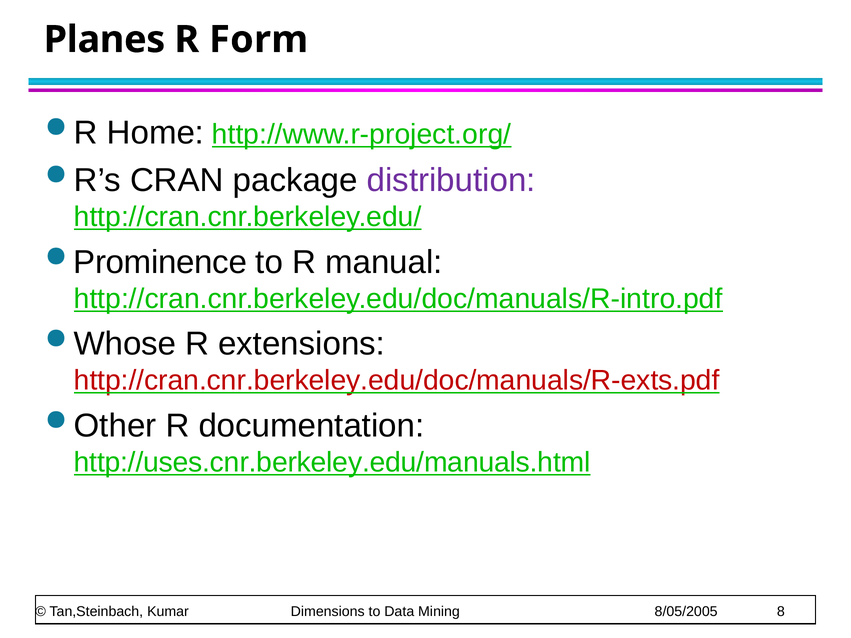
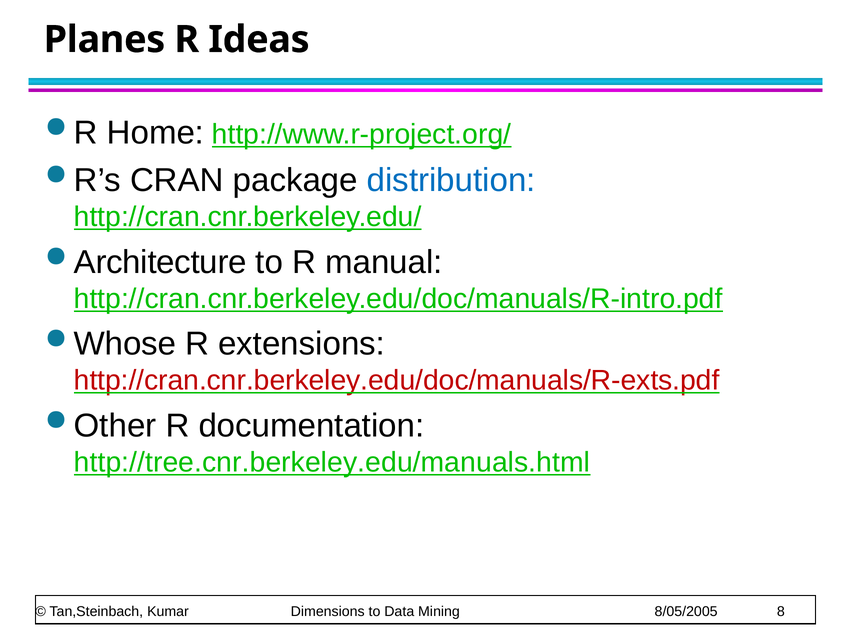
Form: Form -> Ideas
distribution colour: purple -> blue
Prominence: Prominence -> Architecture
http://uses.cnr.berkeley.edu/manuals.html: http://uses.cnr.berkeley.edu/manuals.html -> http://tree.cnr.berkeley.edu/manuals.html
